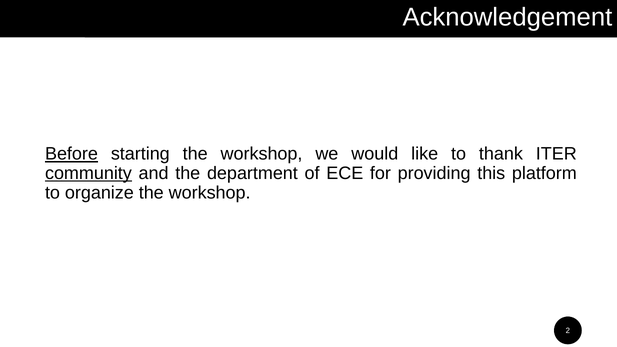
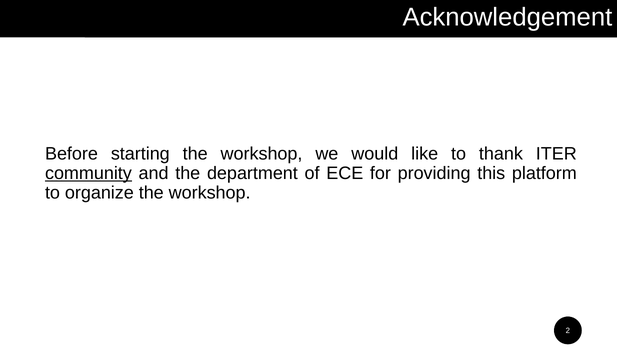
Before underline: present -> none
